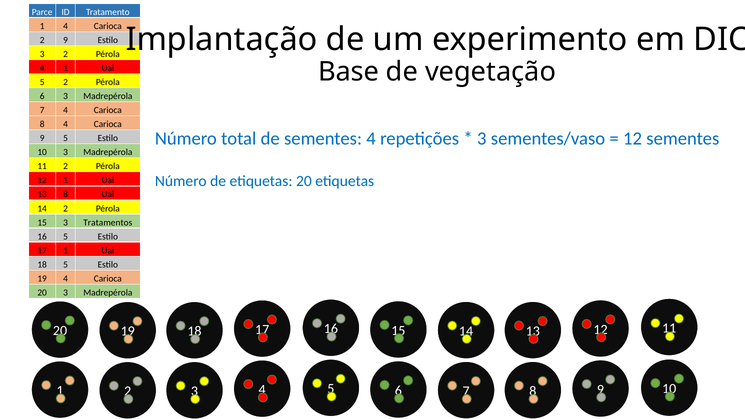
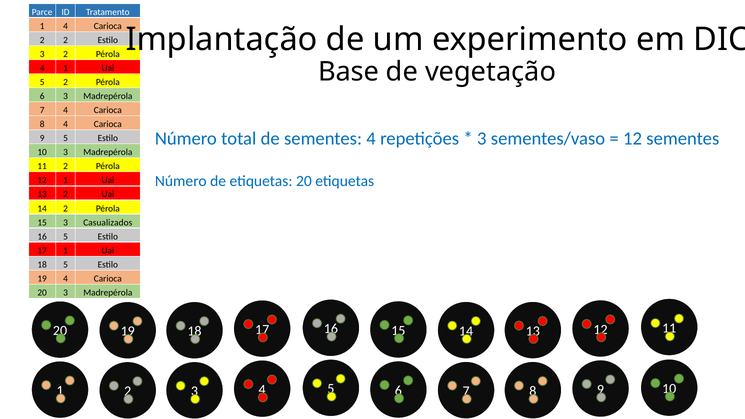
2 9: 9 -> 2
13 8: 8 -> 2
Tratamentos: Tratamentos -> Casualizados
